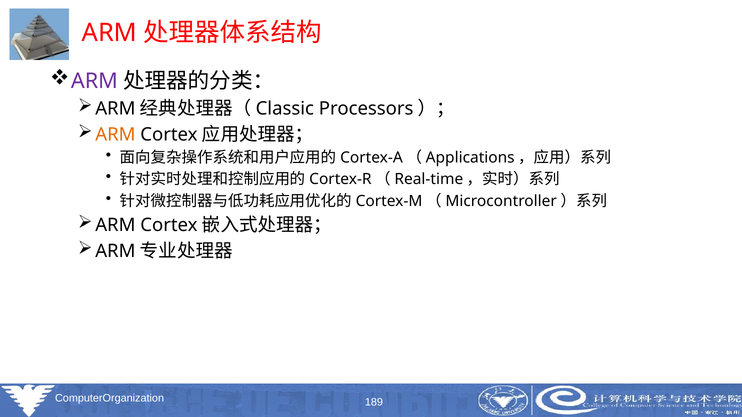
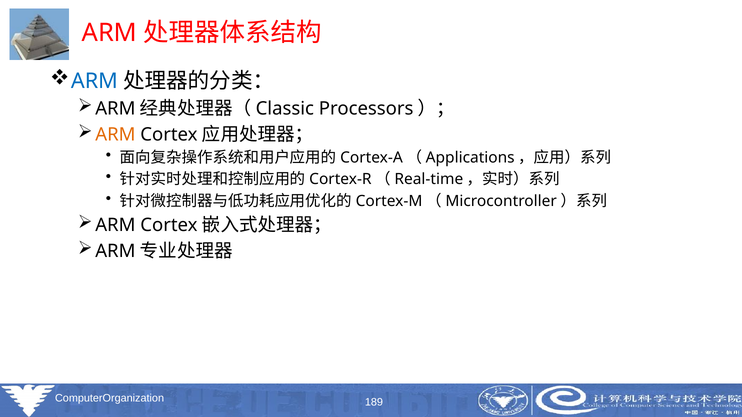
ARM at (94, 81) colour: purple -> blue
